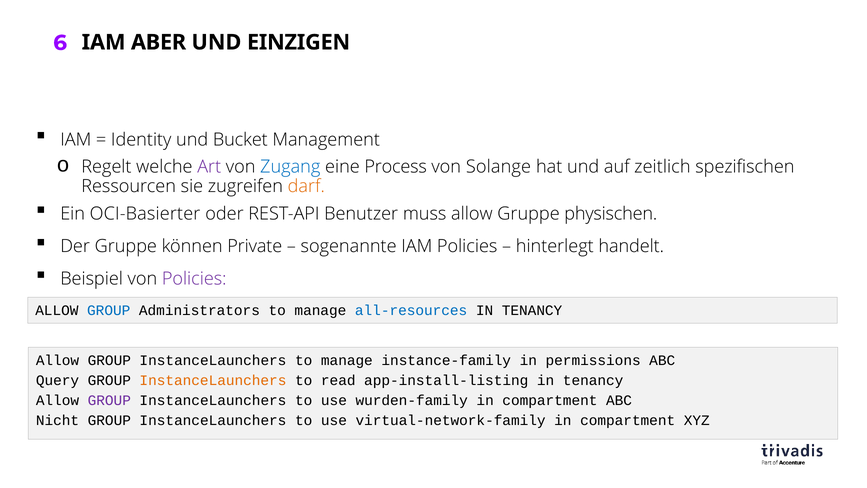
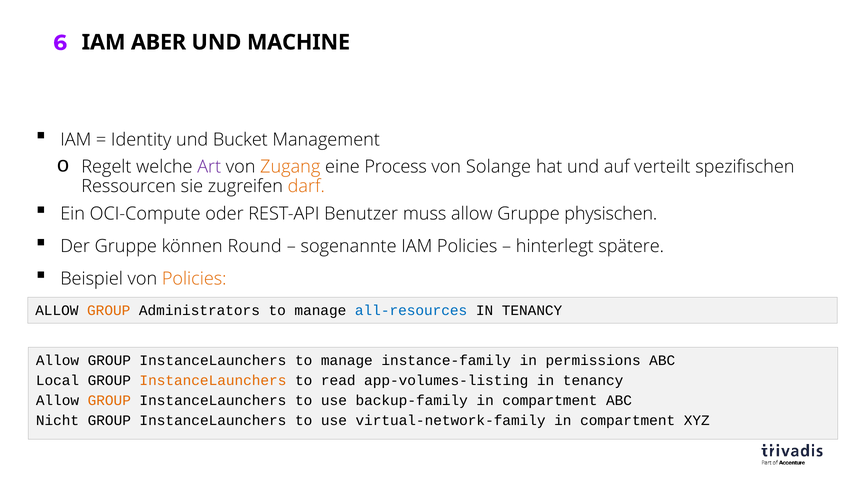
EINZIGEN: EINZIGEN -> MACHINE
Zugang colour: blue -> orange
zeitlich: zeitlich -> verteilt
OCI-Basierter: OCI-Basierter -> OCI-Compute
Private: Private -> Round
handelt: handelt -> spätere
Policies at (194, 279) colour: purple -> orange
GROUP at (109, 310) colour: blue -> orange
Query: Query -> Local
app-install-listing: app-install-listing -> app-volumes-listing
GROUP at (109, 400) colour: purple -> orange
wurden-family: wurden-family -> backup-family
